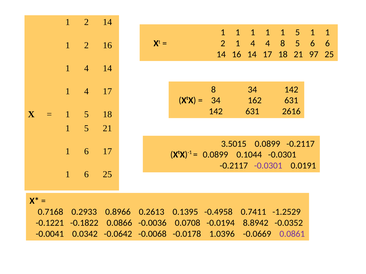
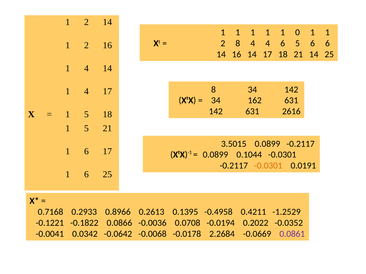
1 1 5: 5 -> 0
2 1: 1 -> 8
4 8: 8 -> 6
21 97: 97 -> 14
-0.0301 at (268, 166) colour: purple -> orange
0.7411: 0.7411 -> 0.4211
8.8942: 8.8942 -> 0.2022
1.0396: 1.0396 -> 2.2684
